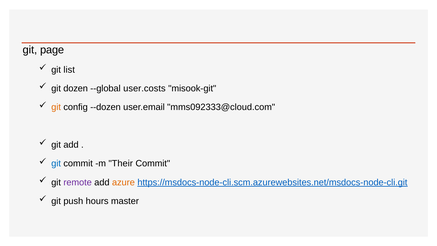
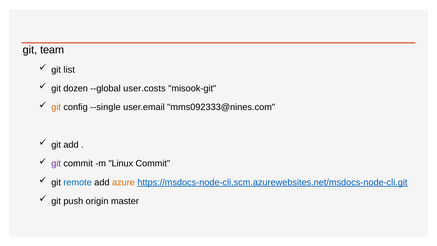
page: page -> team
--dozen: --dozen -> --single
mms092333@cloud.com: mms092333@cloud.com -> mms092333@nines.com
git at (56, 163) colour: blue -> purple
Their: Their -> Linux
remote colour: purple -> blue
hours: hours -> origin
